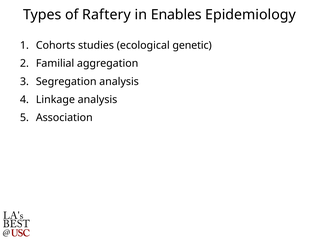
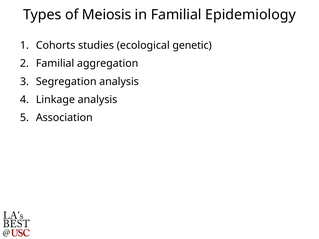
Raftery: Raftery -> Meiosis
in Enables: Enables -> Familial
